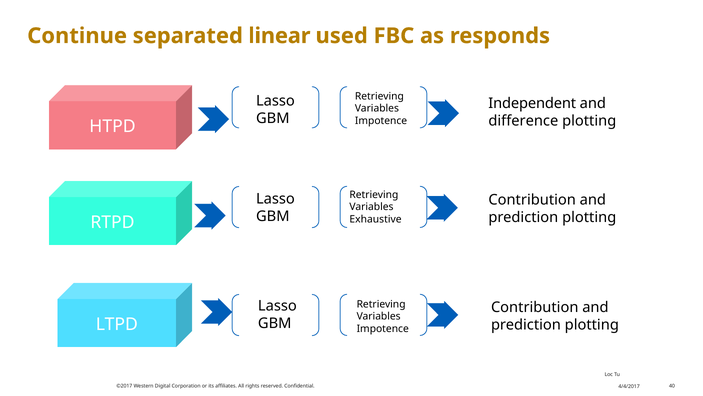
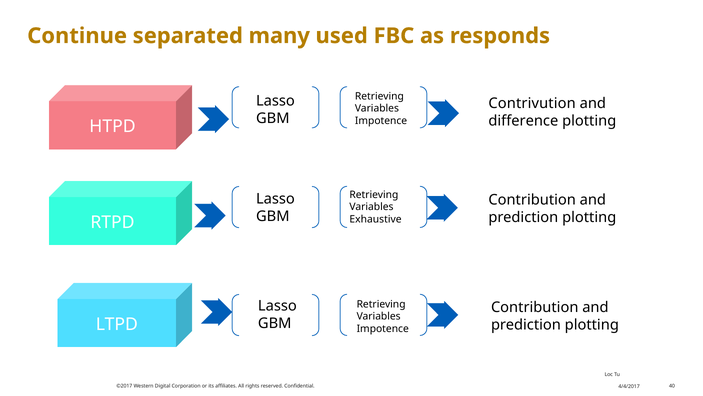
linear: linear -> many
Independent: Independent -> Contrivution
